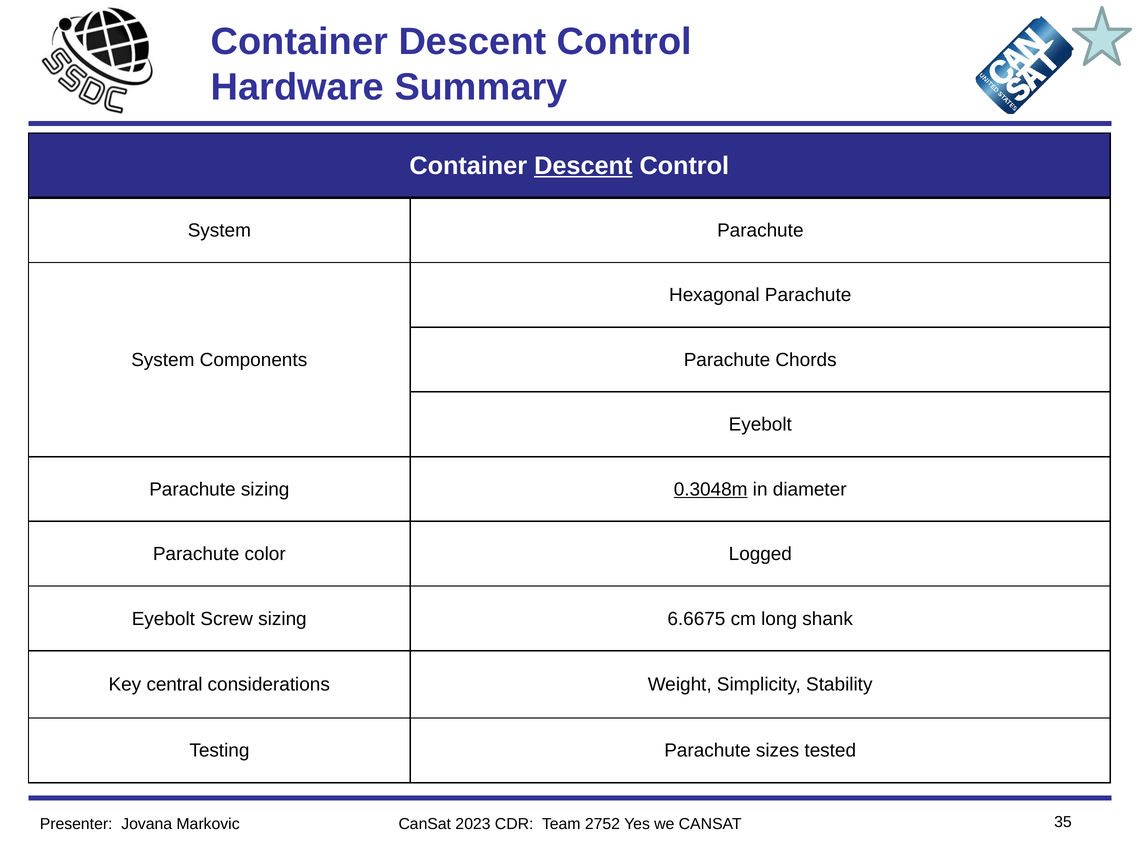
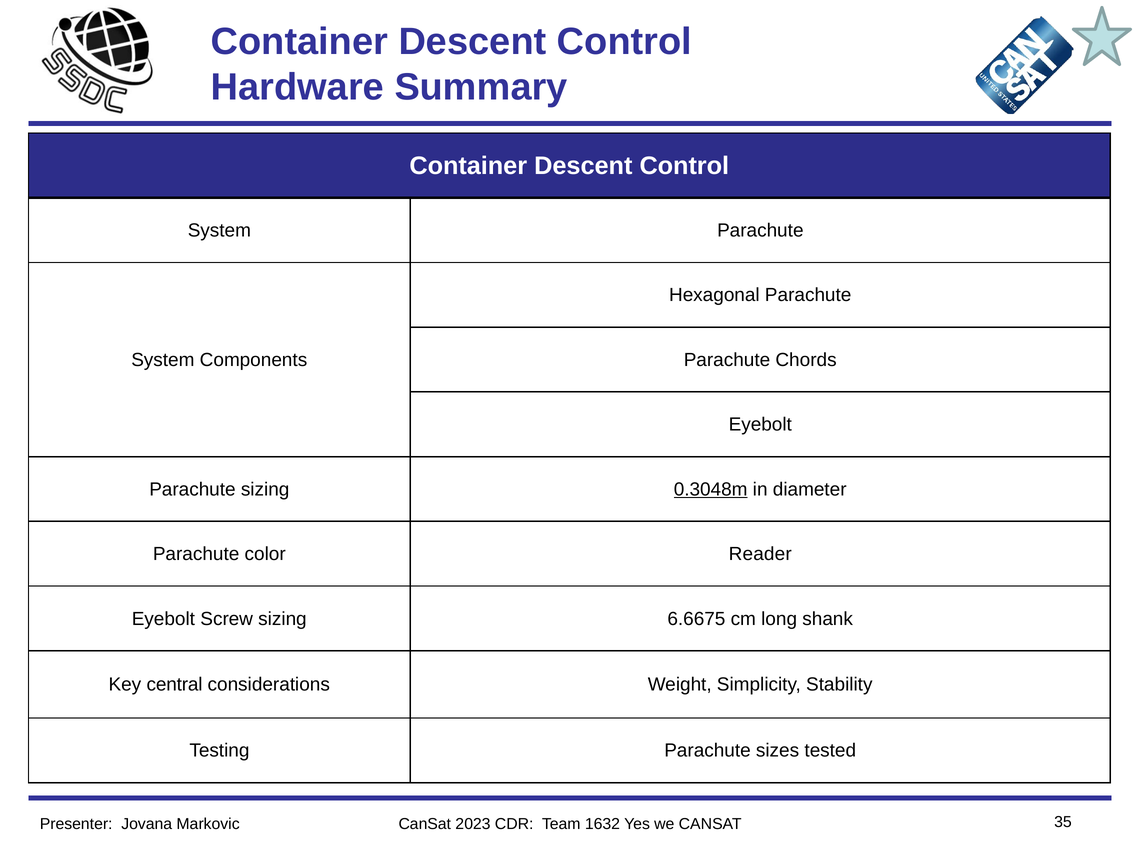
Descent at (583, 166) underline: present -> none
Logged: Logged -> Reader
2752: 2752 -> 1632
